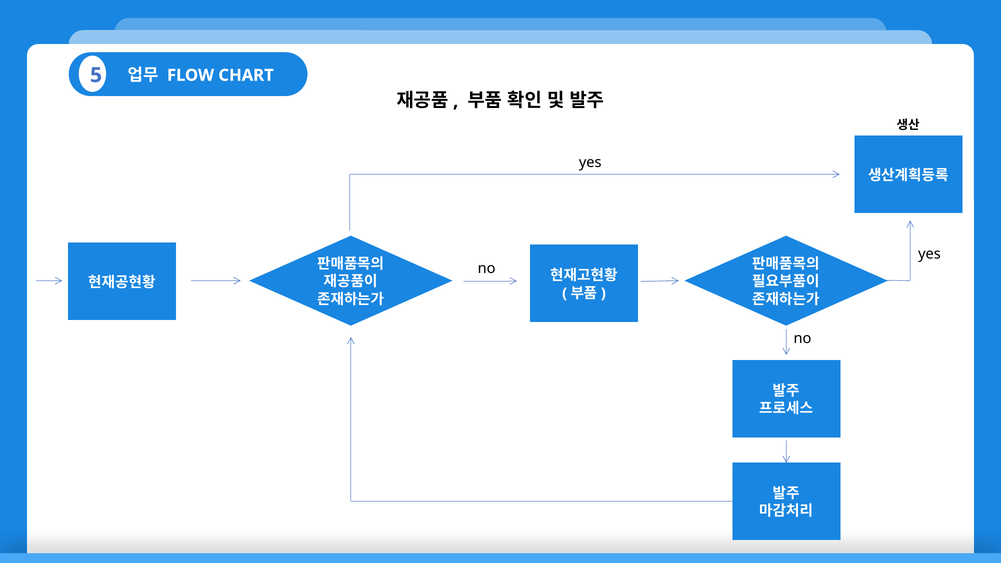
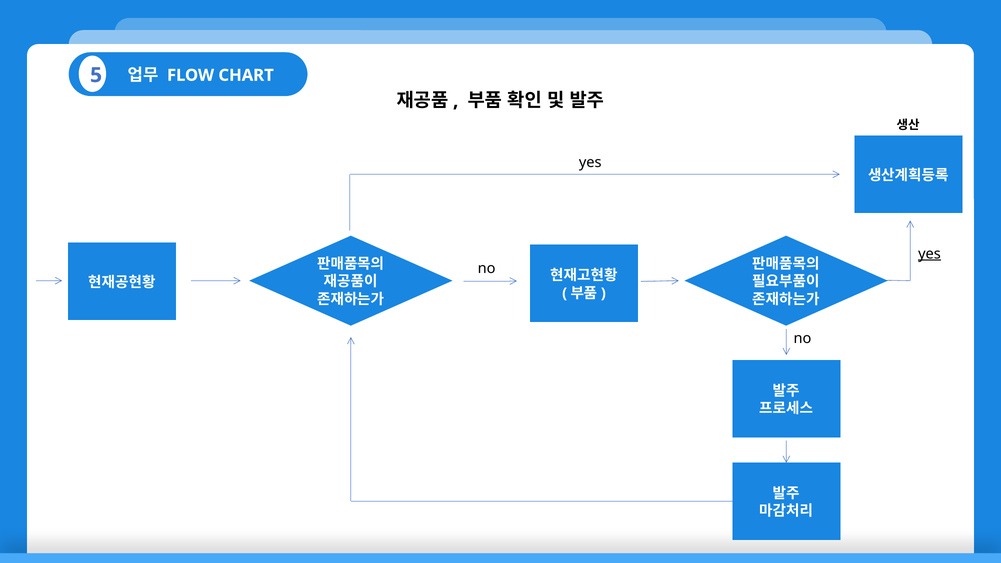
yes at (930, 254) underline: none -> present
